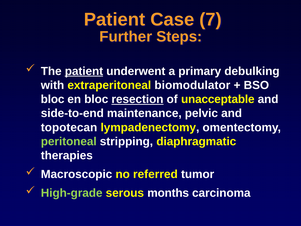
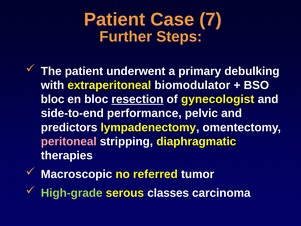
patient at (84, 71) underline: present -> none
unacceptable: unacceptable -> gynecologist
maintenance: maintenance -> performance
topotecan: topotecan -> predictors
peritoneal colour: light green -> pink
months: months -> classes
